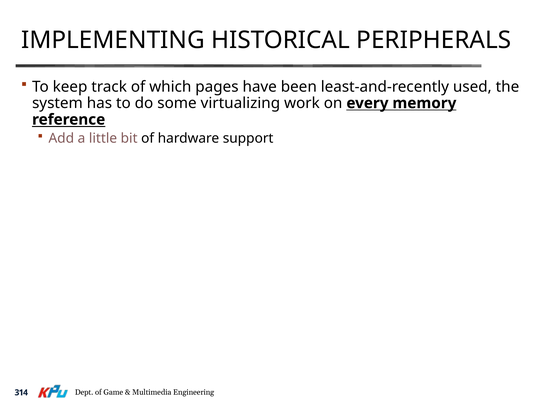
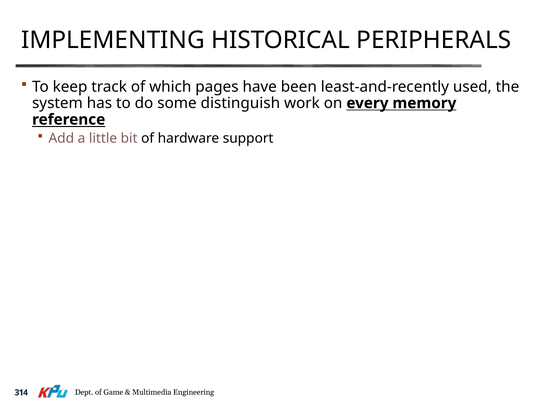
virtualizing: virtualizing -> distinguish
